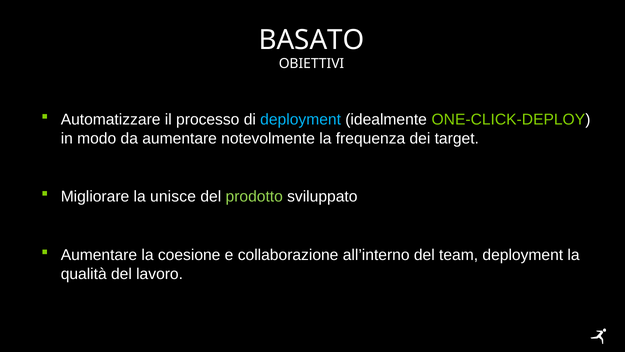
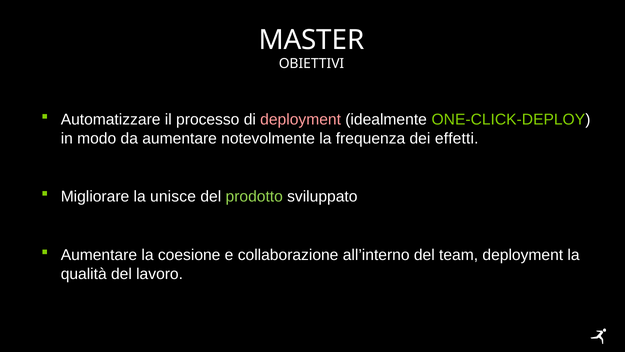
BASATO: BASATO -> MASTER
deployment at (301, 119) colour: light blue -> pink
target: target -> effetti
